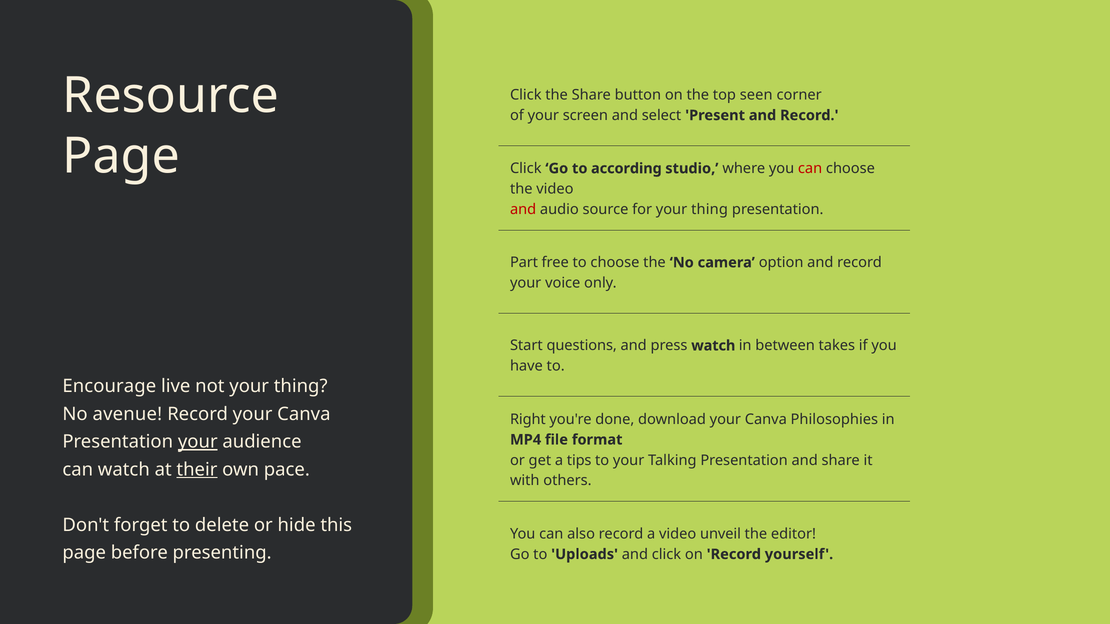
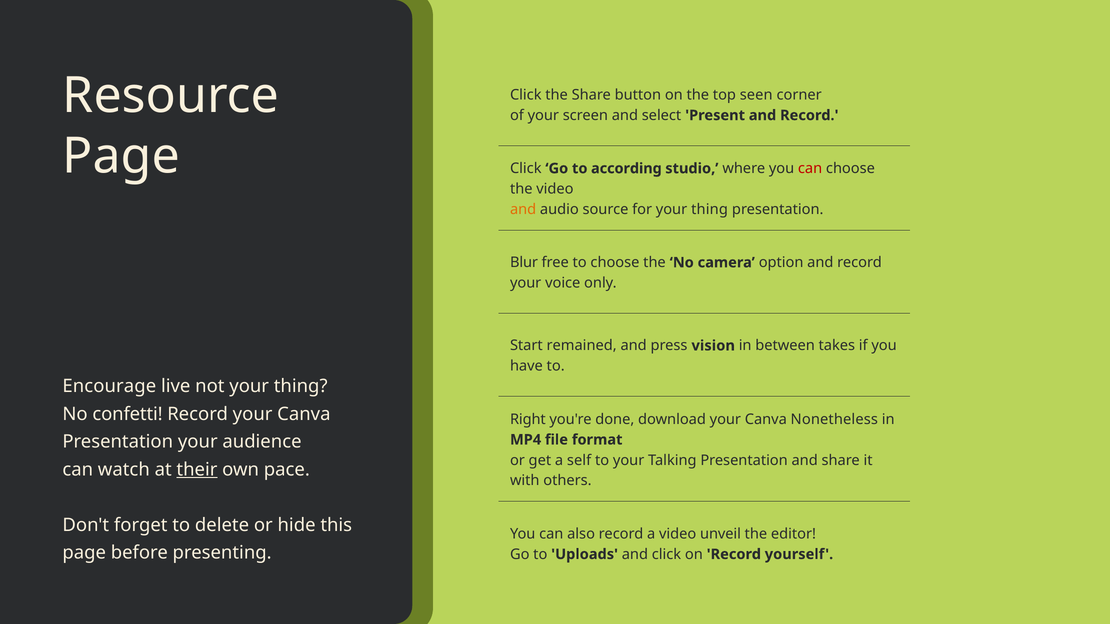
and at (523, 210) colour: red -> orange
Part: Part -> Blur
questions: questions -> remained
press watch: watch -> vision
avenue: avenue -> confetti
Philosophies: Philosophies -> Nonetheless
your at (198, 442) underline: present -> none
tips: tips -> self
